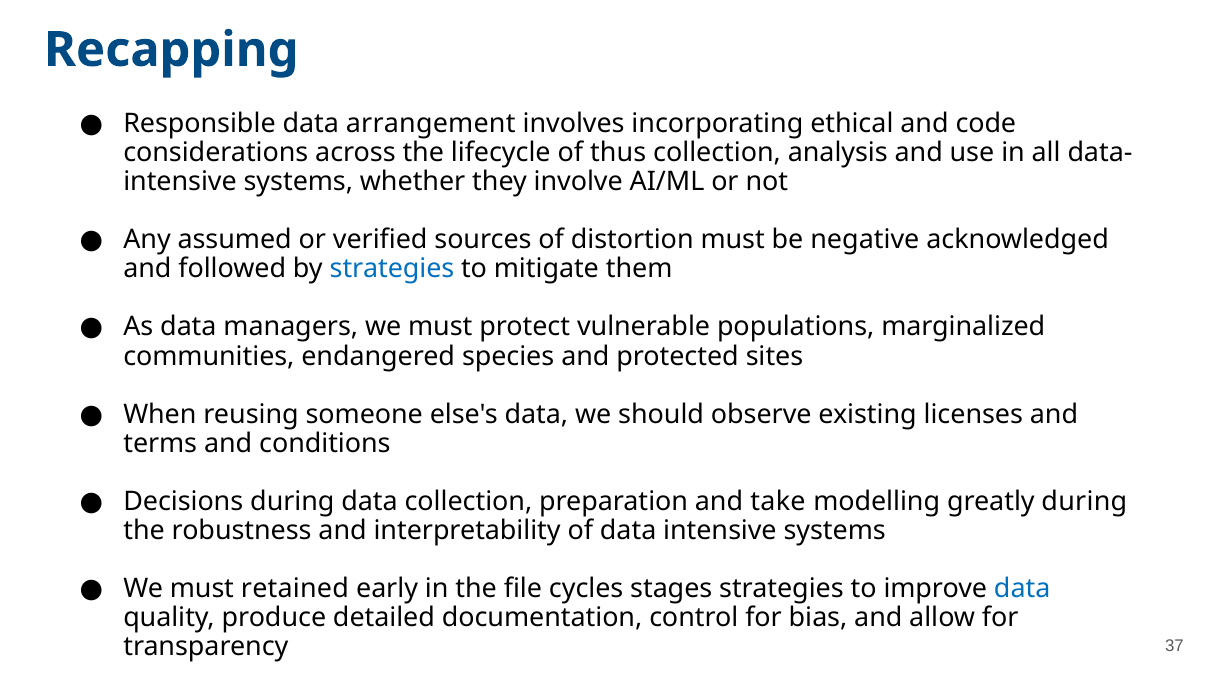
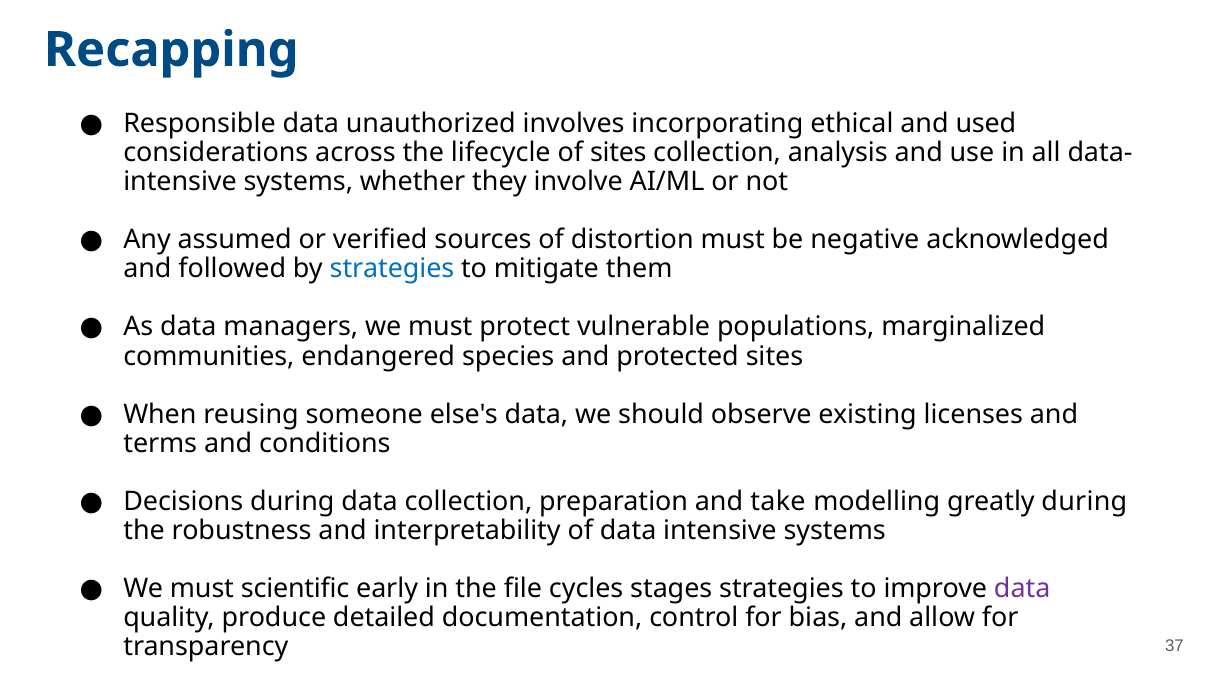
arrangement: arrangement -> unauthorized
code: code -> used
of thus: thus -> sites
retained: retained -> scientific
data at (1022, 589) colour: blue -> purple
